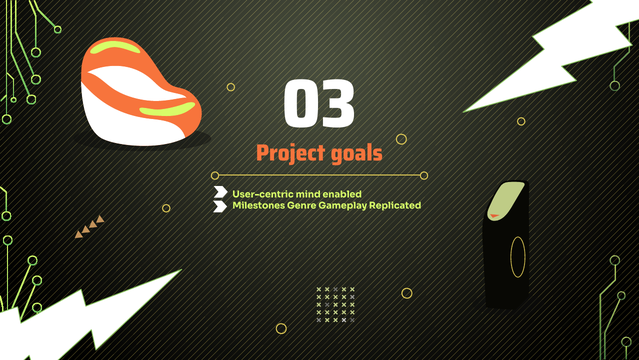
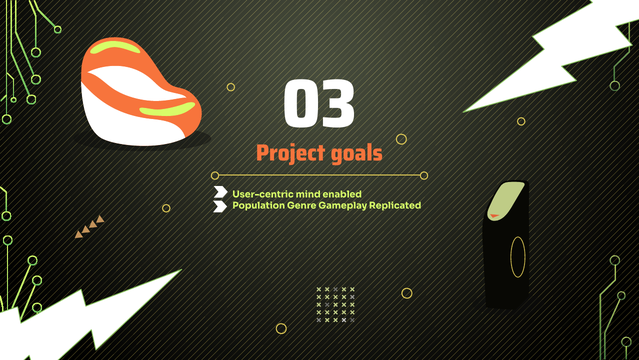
Milestones: Milestones -> Population
